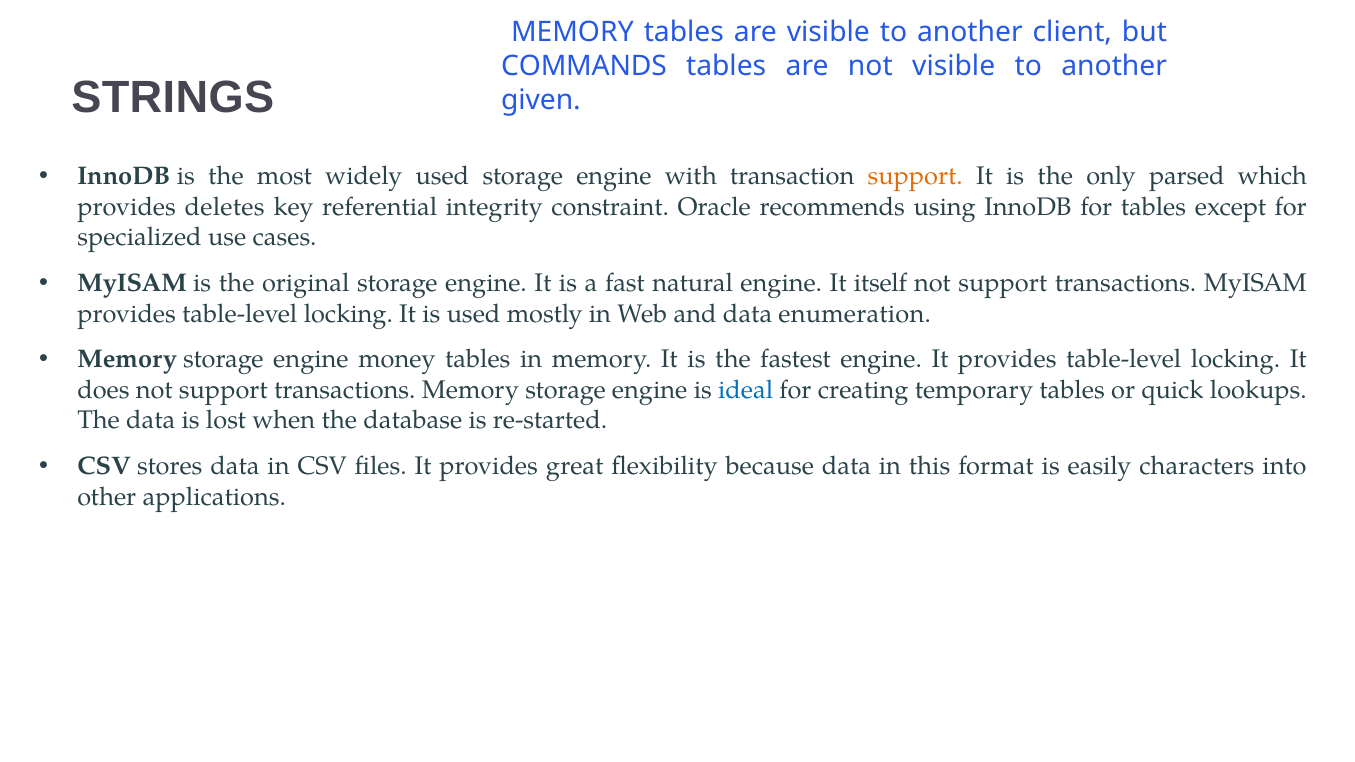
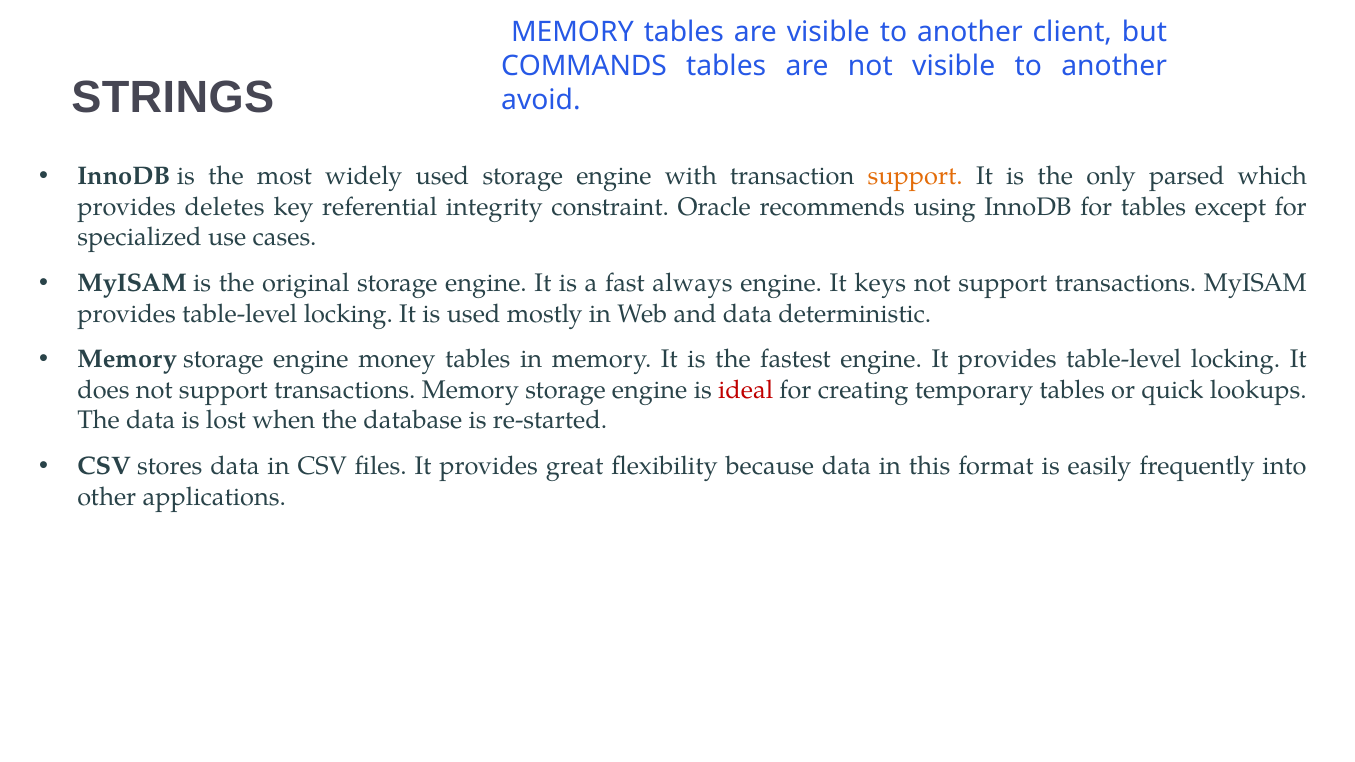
given: given -> avoid
natural: natural -> always
itself: itself -> keys
enumeration: enumeration -> deterministic
ideal colour: blue -> red
characters: characters -> frequently
